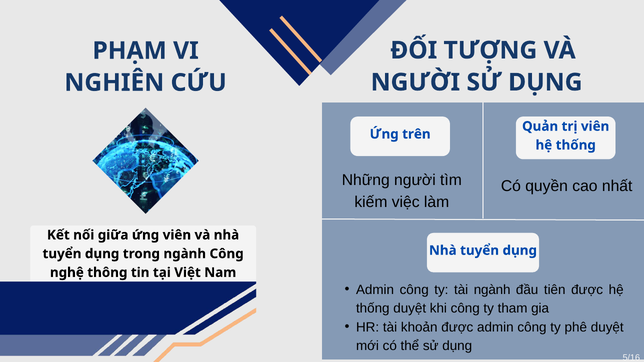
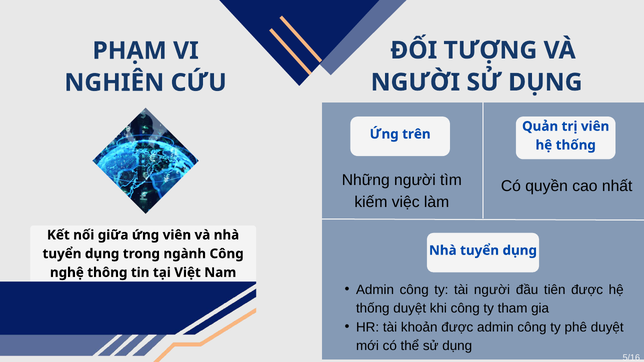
tài ngành: ngành -> người
